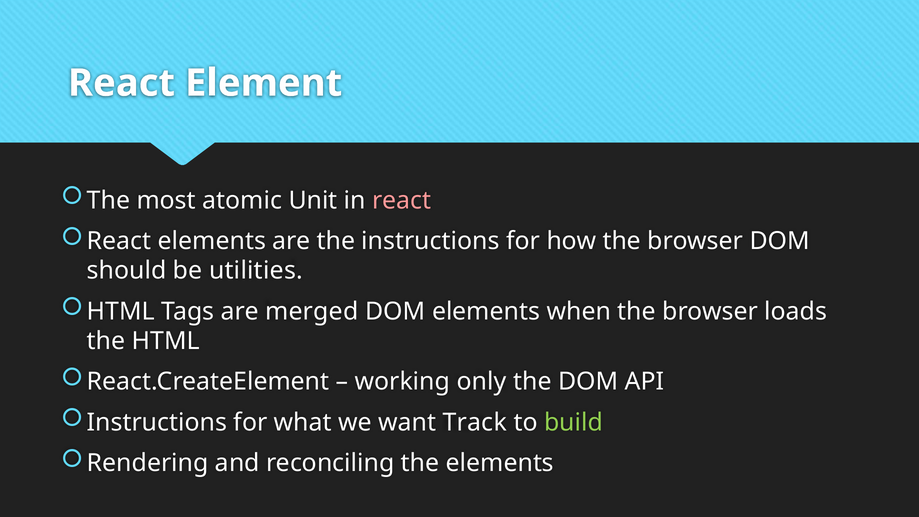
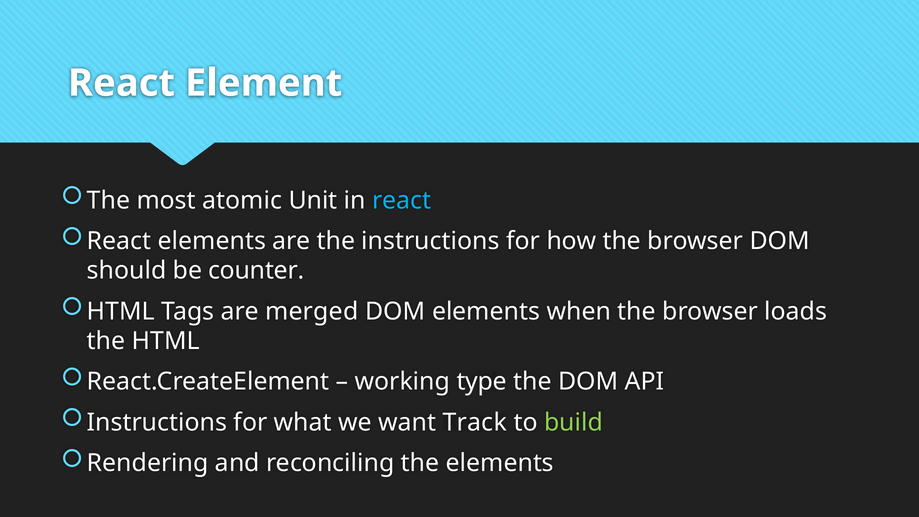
react at (402, 200) colour: pink -> light blue
utilities: utilities -> counter
only: only -> type
